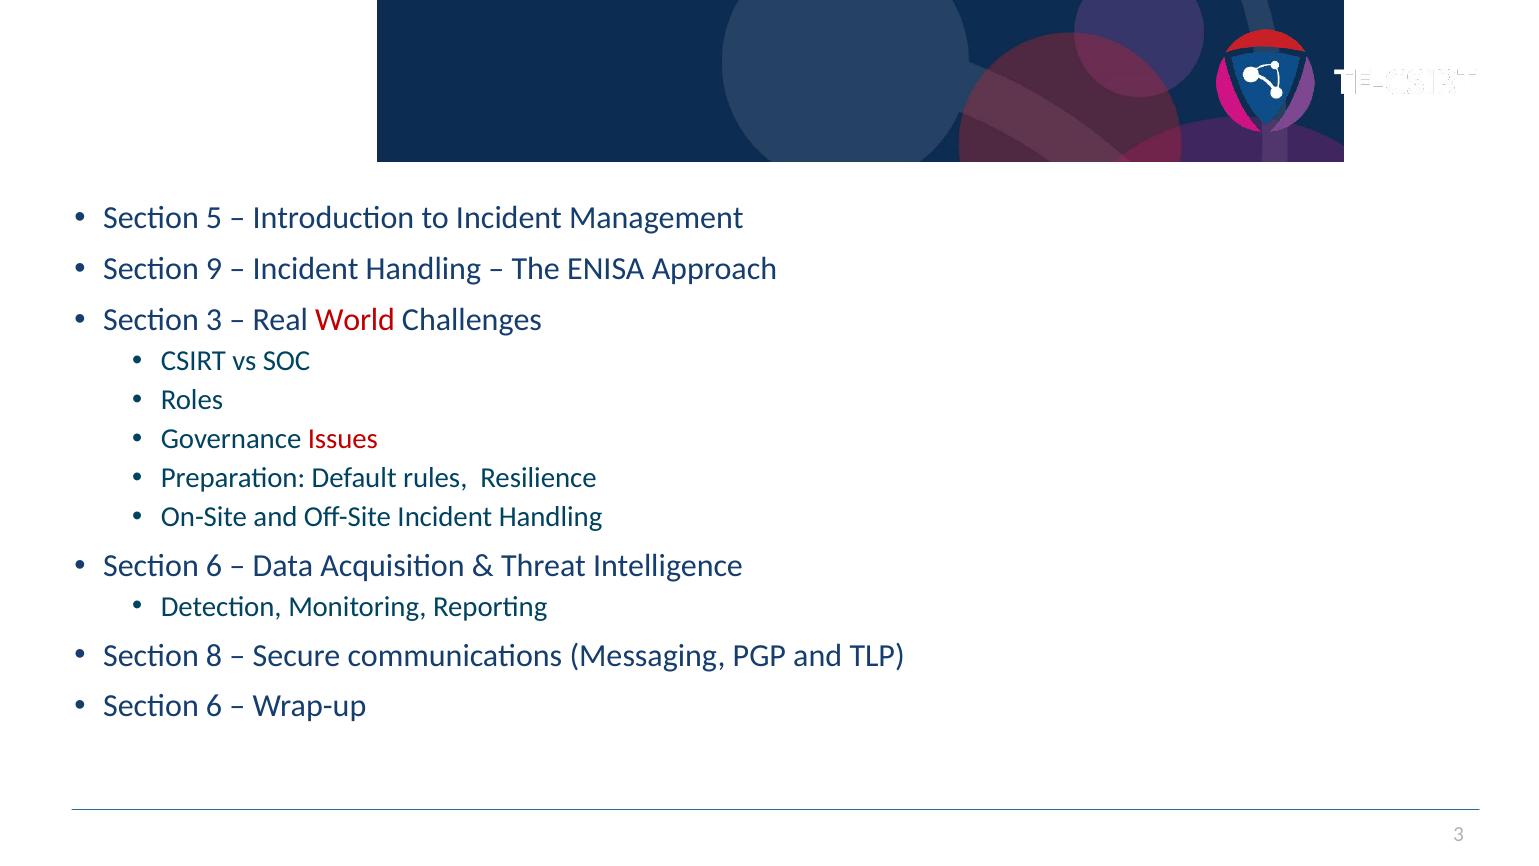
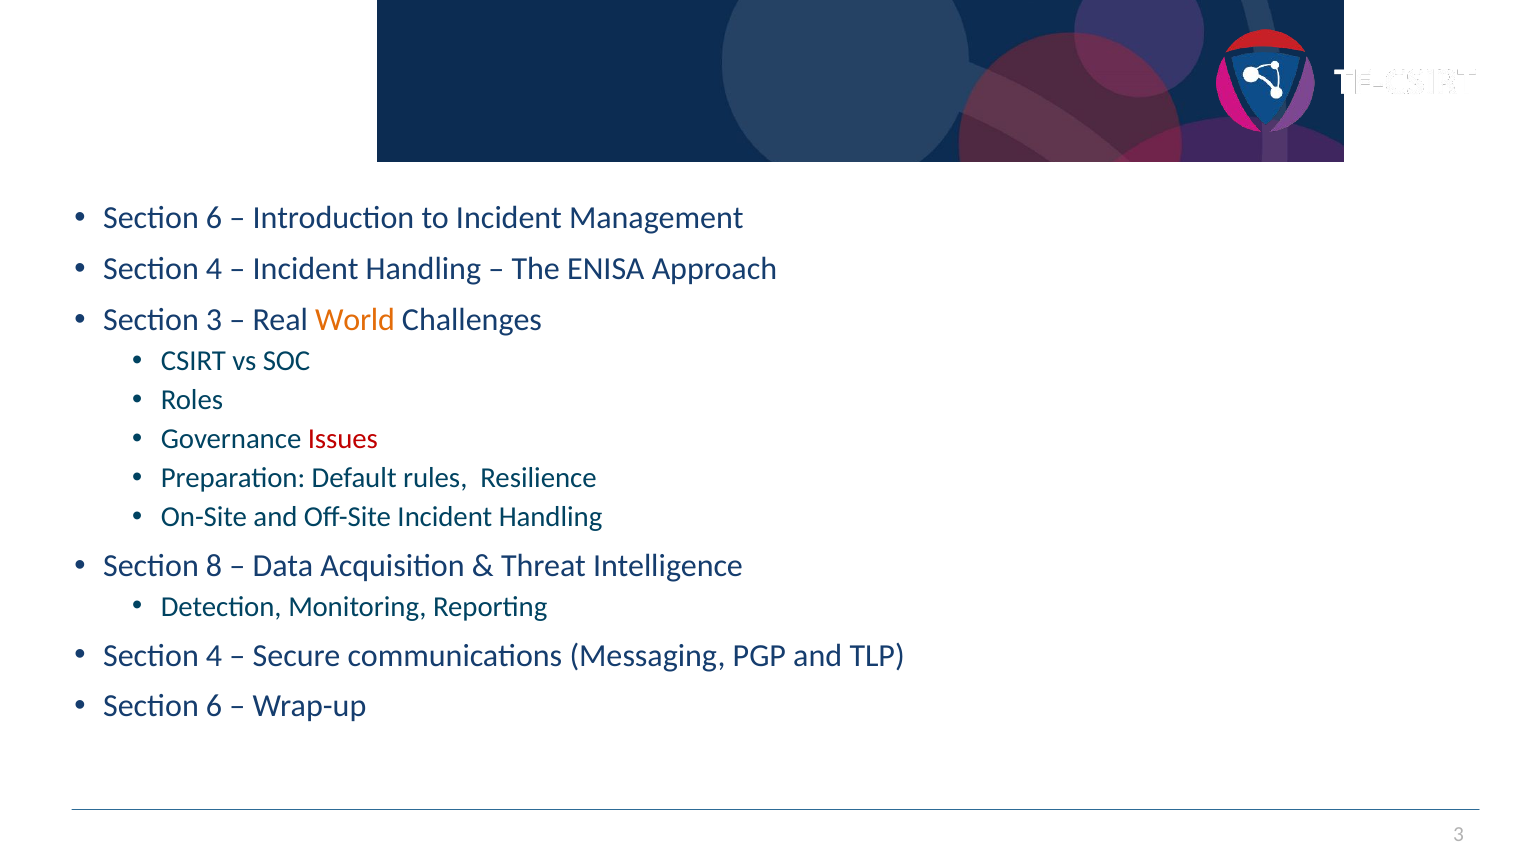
5 at (214, 218): 5 -> 6
9 at (214, 269): 9 -> 4
World colour: red -> orange
6 at (214, 566): 6 -> 8
8 at (214, 655): 8 -> 4
